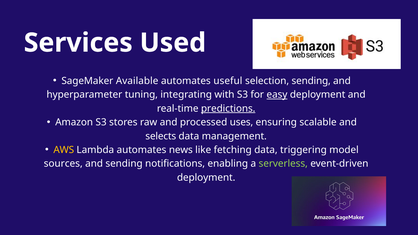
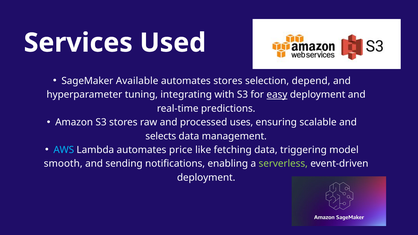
automates useful: useful -> stores
selection sending: sending -> depend
predictions underline: present -> none
AWS colour: yellow -> light blue
news: news -> price
sources: sources -> smooth
